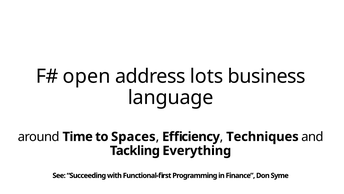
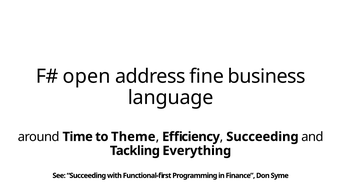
lots: lots -> fine
Spaces: Spaces -> Theme
Techniques at (262, 136): Techniques -> Succeeding
